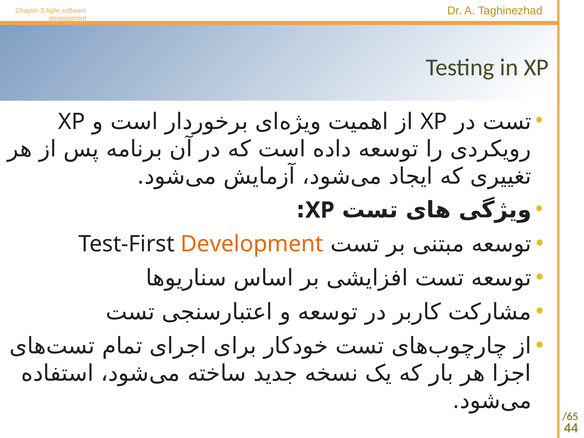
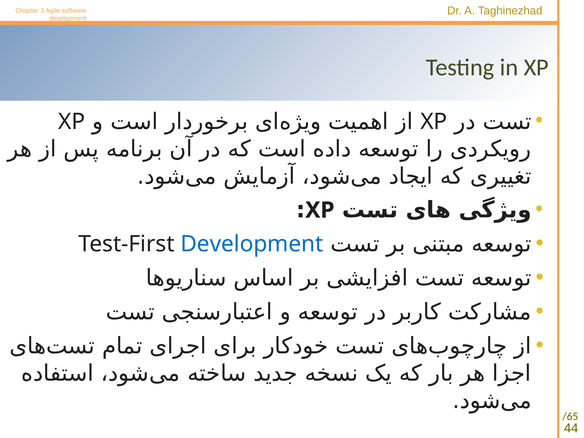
Development at (252, 244) colour: orange -> blue
